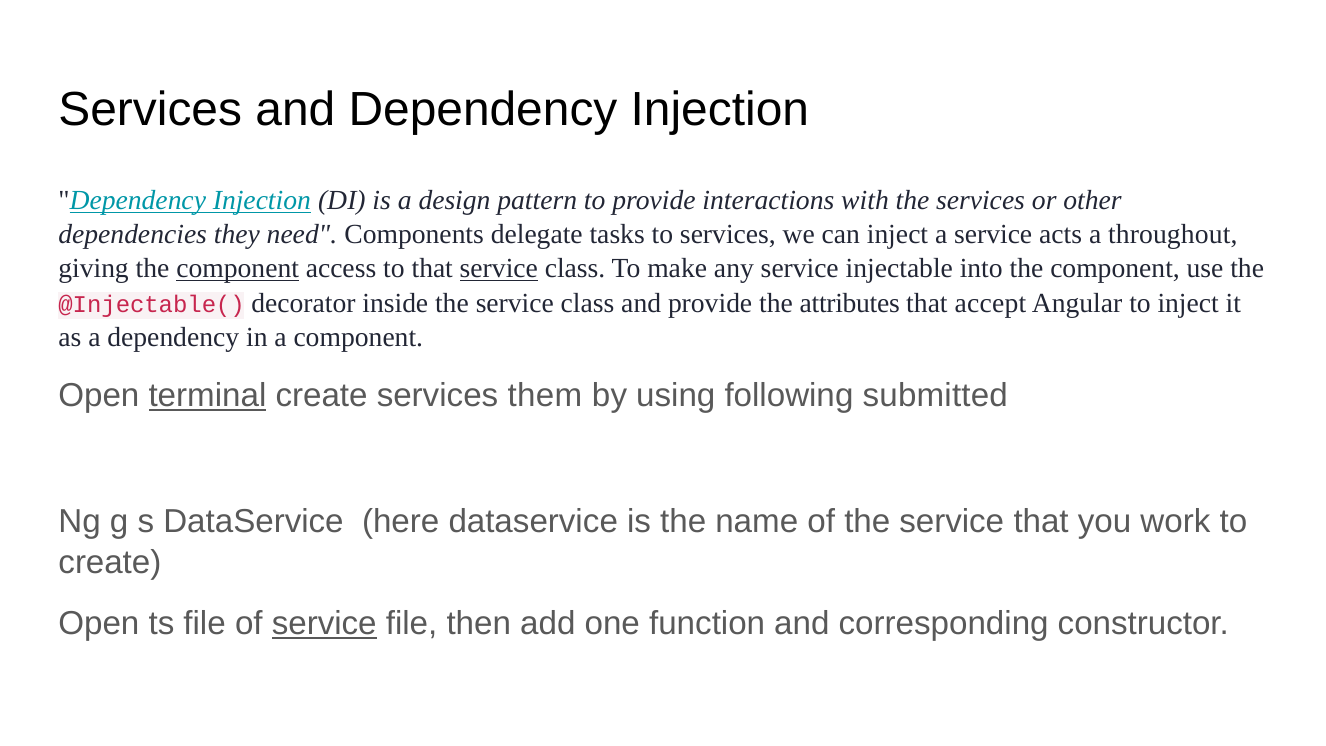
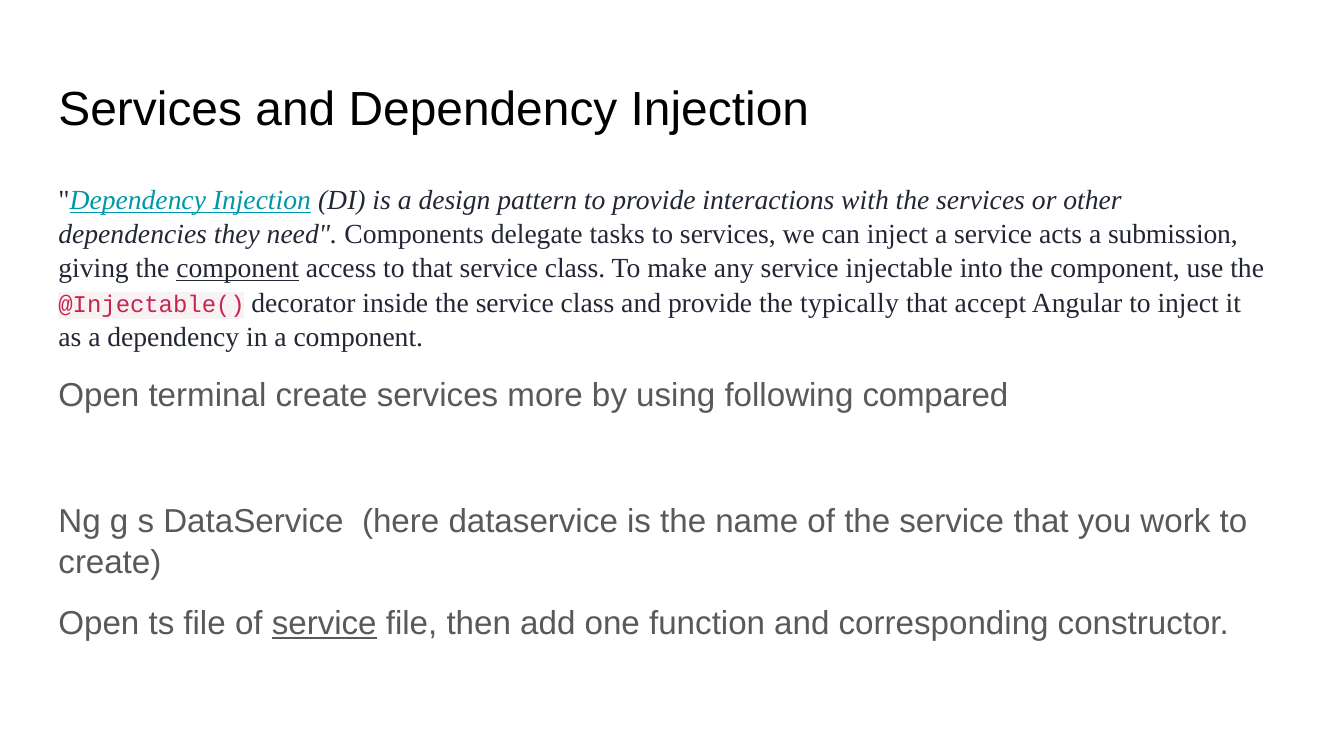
throughout: throughout -> submission
service at (499, 269) underline: present -> none
attributes: attributes -> typically
terminal underline: present -> none
them: them -> more
submitted: submitted -> compared
